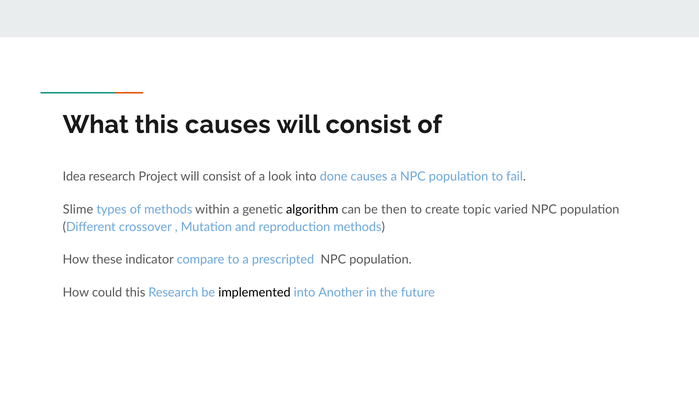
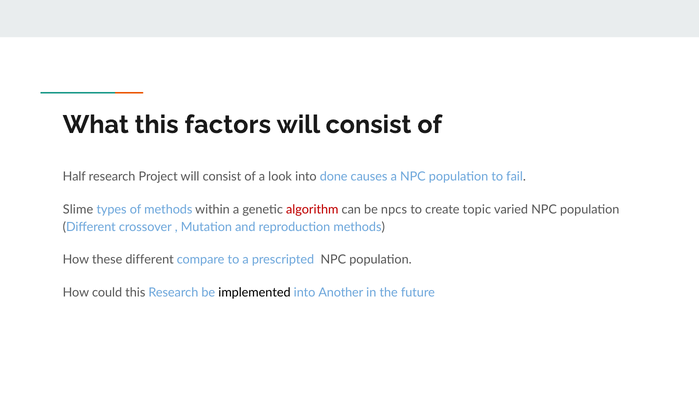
this causes: causes -> factors
Idea: Idea -> Half
algorithm colour: black -> red
then: then -> npcs
these indicator: indicator -> different
